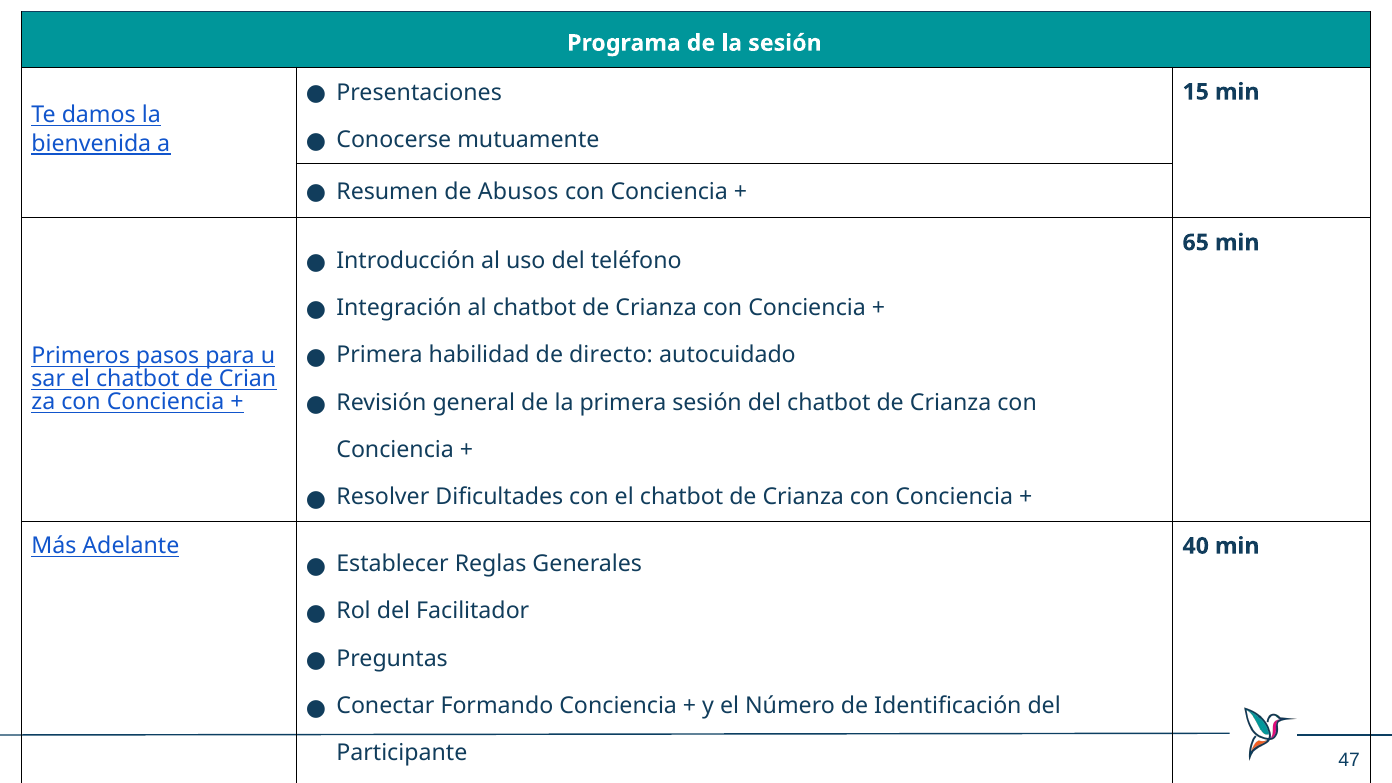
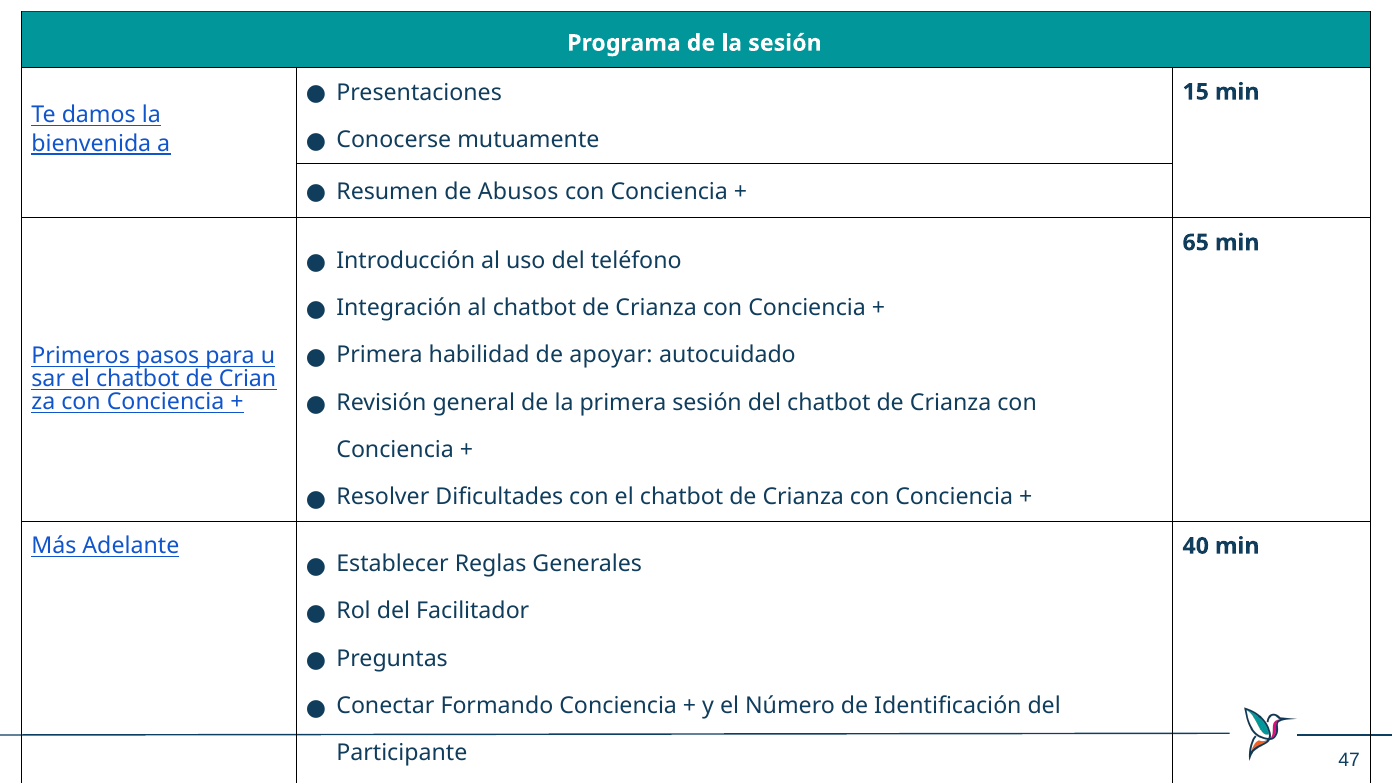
directo: directo -> apoyar
